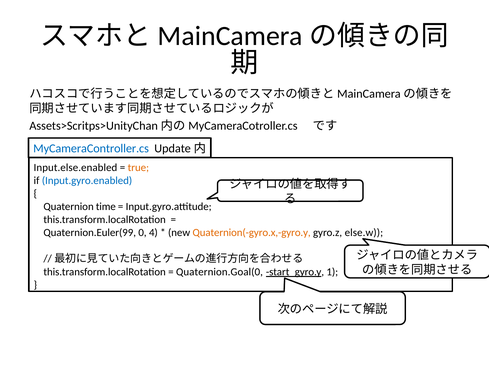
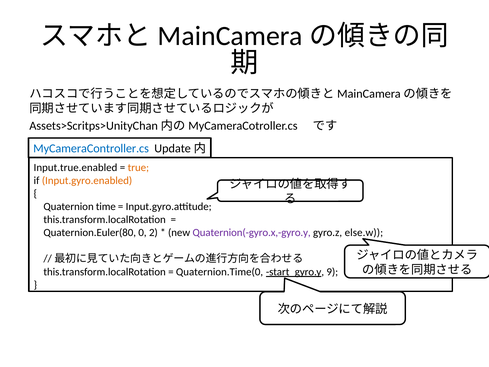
Input.else.enabled: Input.else.enabled -> Input.true.enabled
Input.gyro.enabled colour: blue -> orange
Quaternion.Euler(99: Quaternion.Euler(99 -> Quaternion.Euler(80
4: 4 -> 2
Quaternion(-gyro.x,-gyro.y colour: orange -> purple
Quaternion.Goal(0: Quaternion.Goal(0 -> Quaternion.Time(0
1: 1 -> 9
